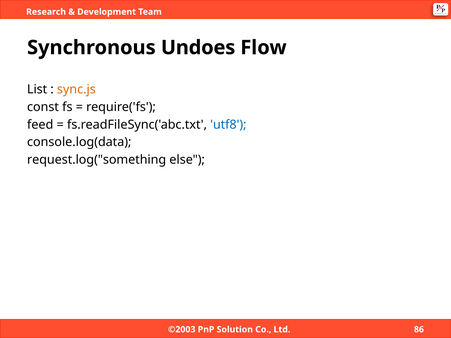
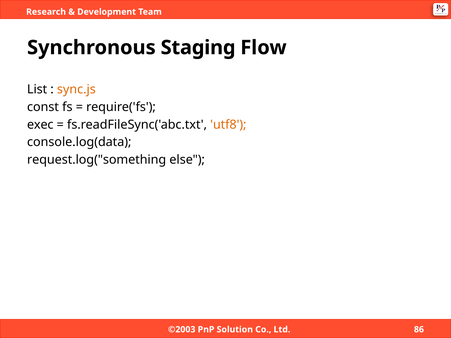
Undoes: Undoes -> Staging
feed: feed -> exec
utf8 colour: blue -> orange
